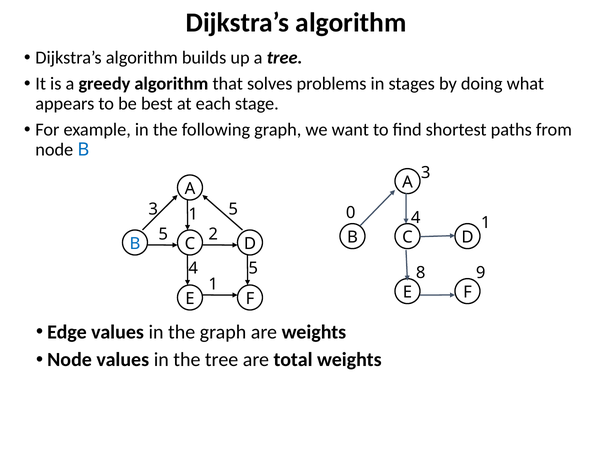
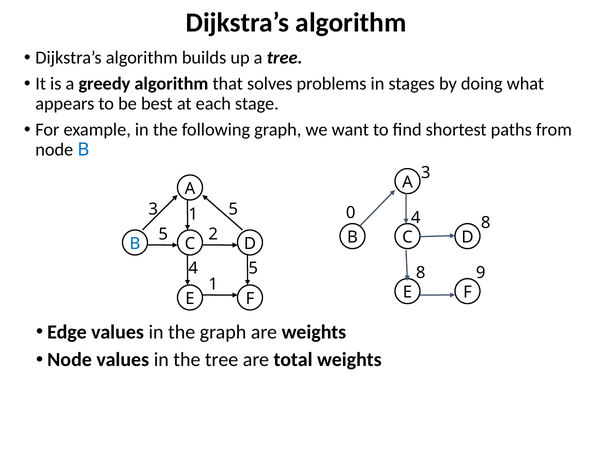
4 1: 1 -> 8
